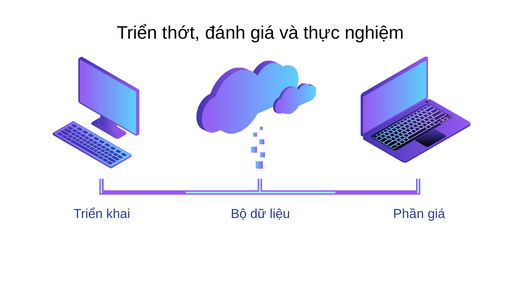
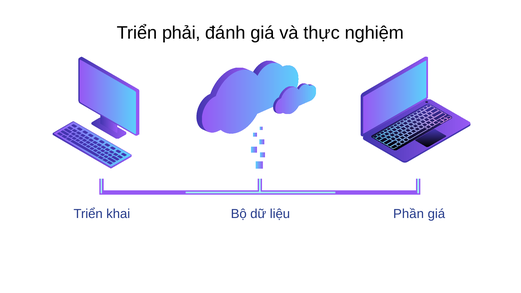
thớt: thớt -> phải
